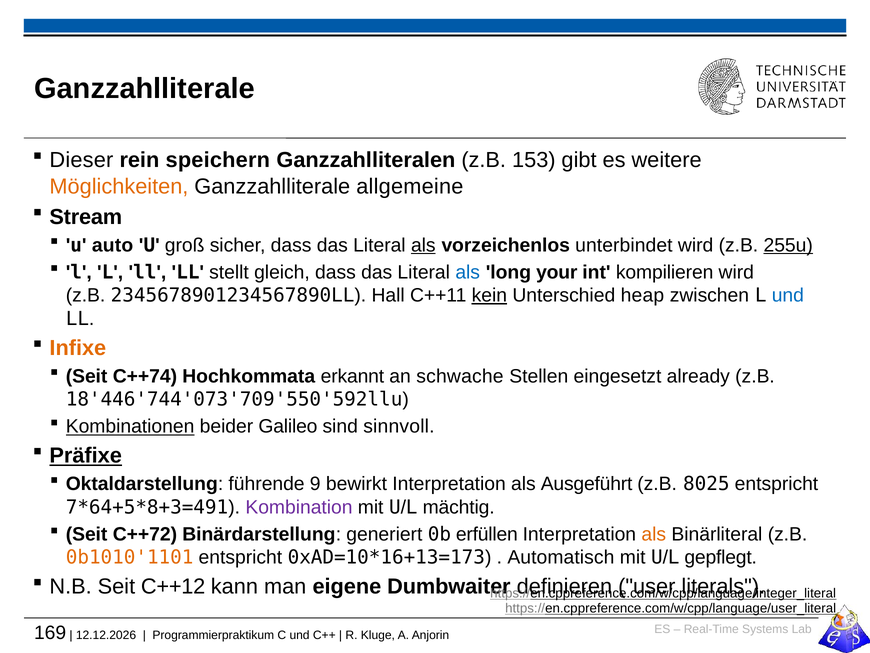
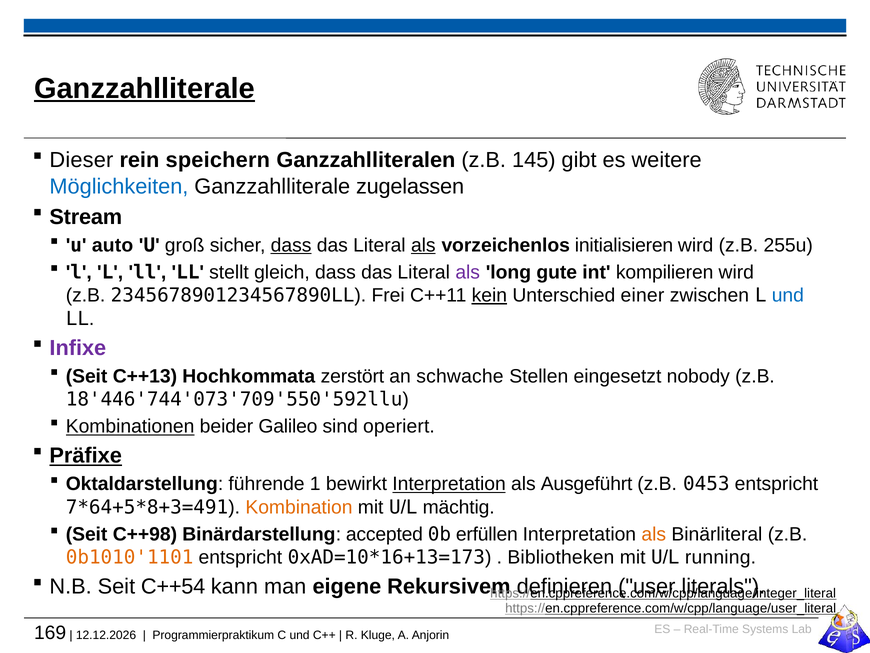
Ganzzahlliterale at (144, 88) underline: none -> present
153: 153 -> 145
Möglichkeiten colour: orange -> blue
allgemeine: allgemeine -> zugelassen
dass at (291, 245) underline: none -> present
unterbindet: unterbindet -> initialisieren
255u underline: present -> none
als at (468, 272) colour: blue -> purple
your: your -> gute
Hall: Hall -> Frei
heap: heap -> einer
Infixe colour: orange -> purple
C++74: C++74 -> C++13
erkannt: erkannt -> zerstört
already: already -> nobody
sinnvoll: sinnvoll -> operiert
9: 9 -> 1
Interpretation at (449, 484) underline: none -> present
8025: 8025 -> 0453
Kombination colour: purple -> orange
C++72: C++72 -> C++98
generiert: generiert -> accepted
Automatisch: Automatisch -> Bibliotheken
gepflegt: gepflegt -> running
C++12: C++12 -> C++54
Dumbwaiter: Dumbwaiter -> Rekursivem
